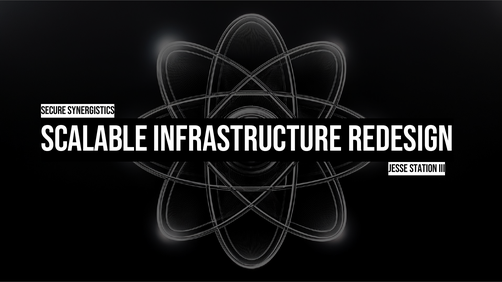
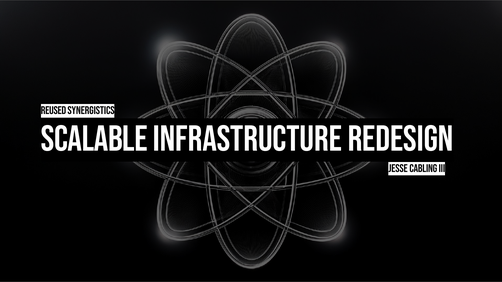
Secure: Secure -> Reused
Station: Station -> Cabling
